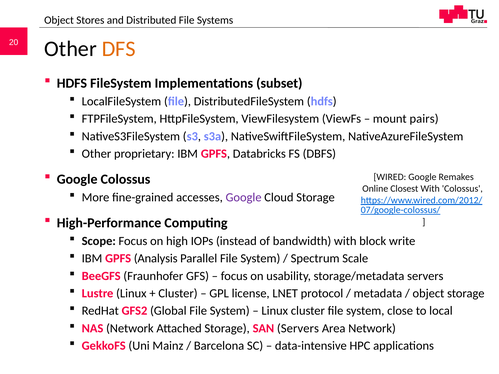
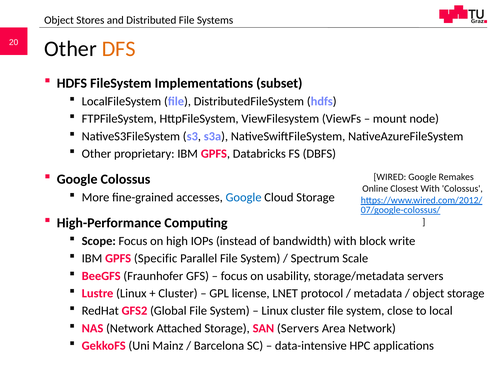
pairs: pairs -> node
Google at (244, 198) colour: purple -> blue
GPFS Analysis: Analysis -> Specific
